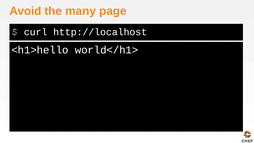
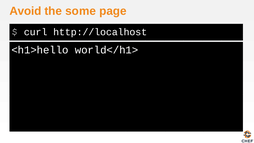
many: many -> some
